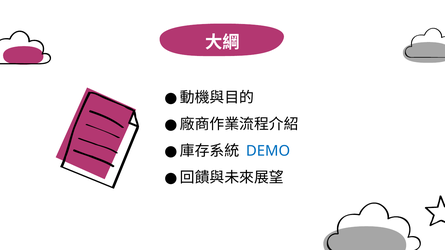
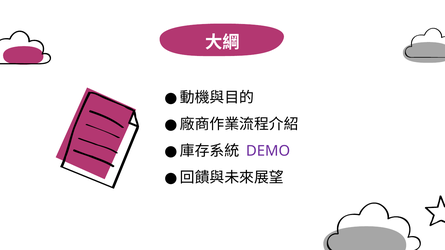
DEMO colour: blue -> purple
